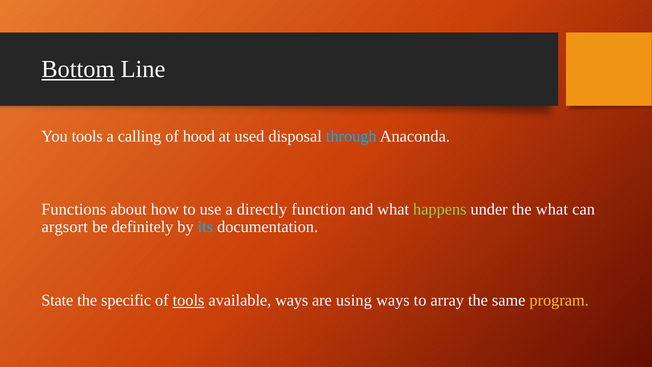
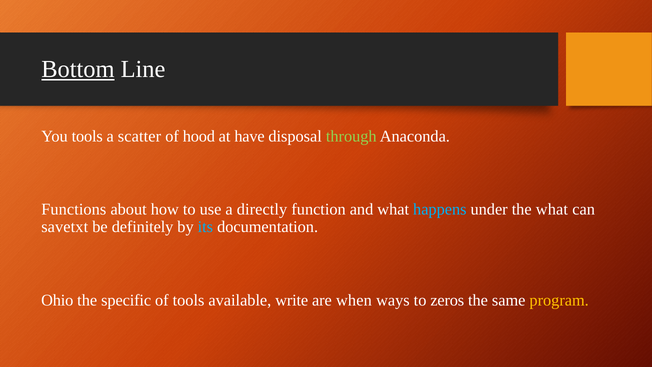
calling: calling -> scatter
used: used -> have
through colour: light blue -> light green
happens colour: light green -> light blue
argsort: argsort -> savetxt
State: State -> Ohio
tools at (189, 300) underline: present -> none
available ways: ways -> write
using: using -> when
array: array -> zeros
